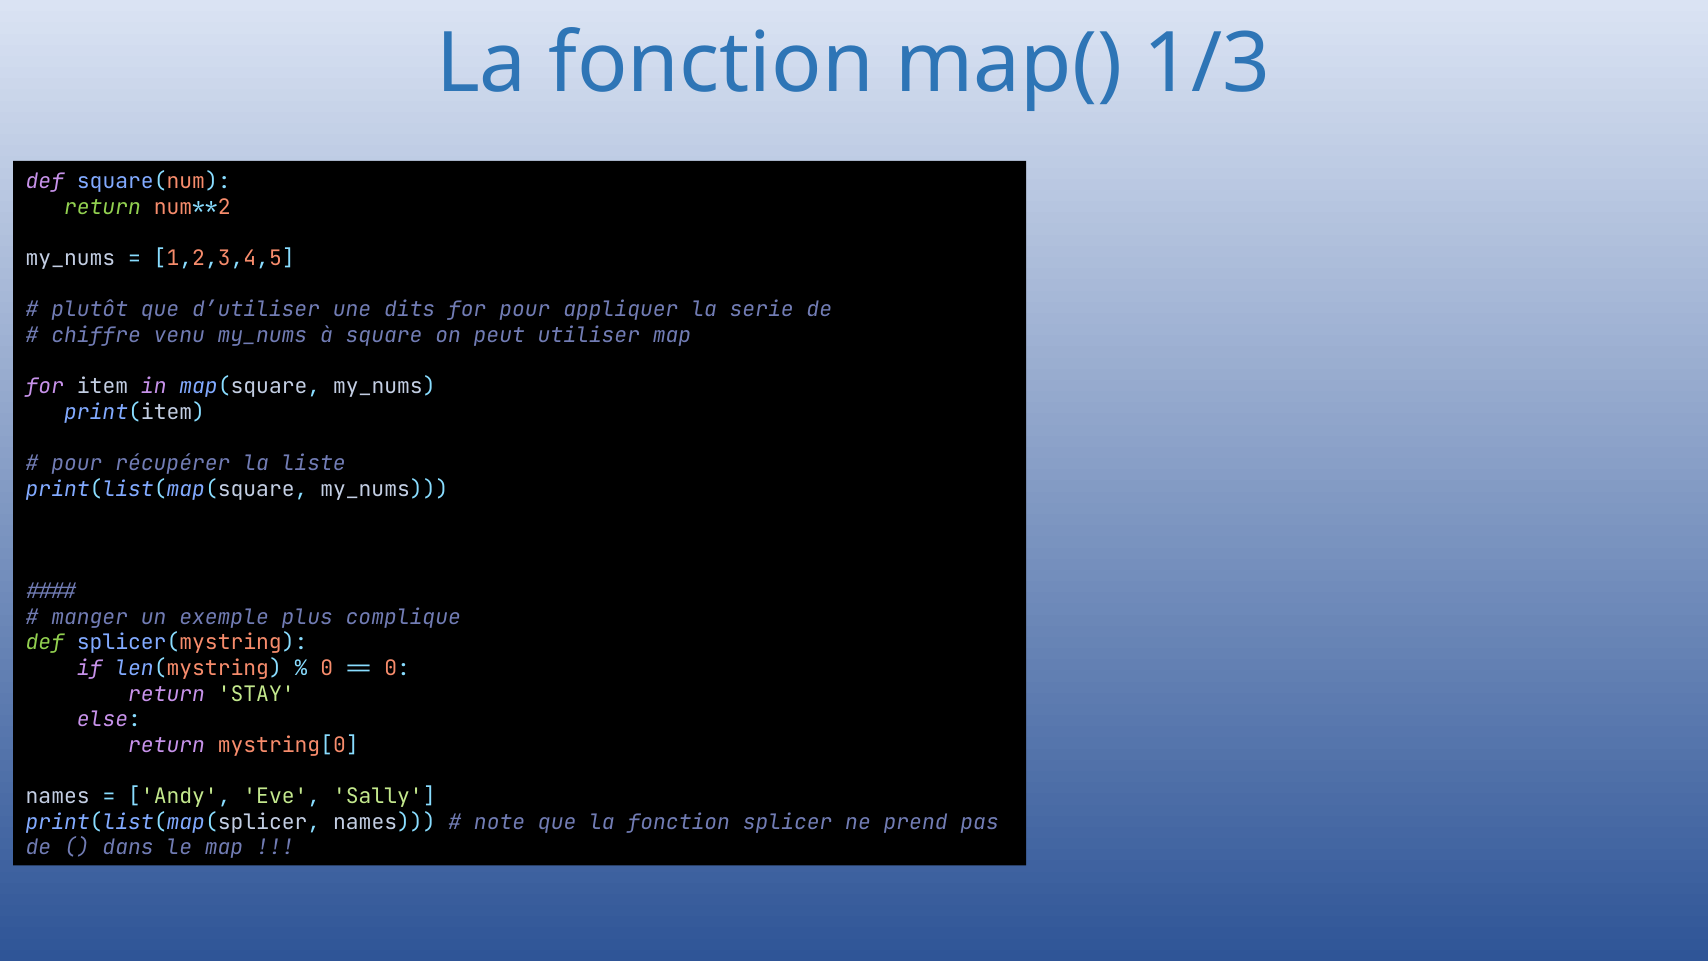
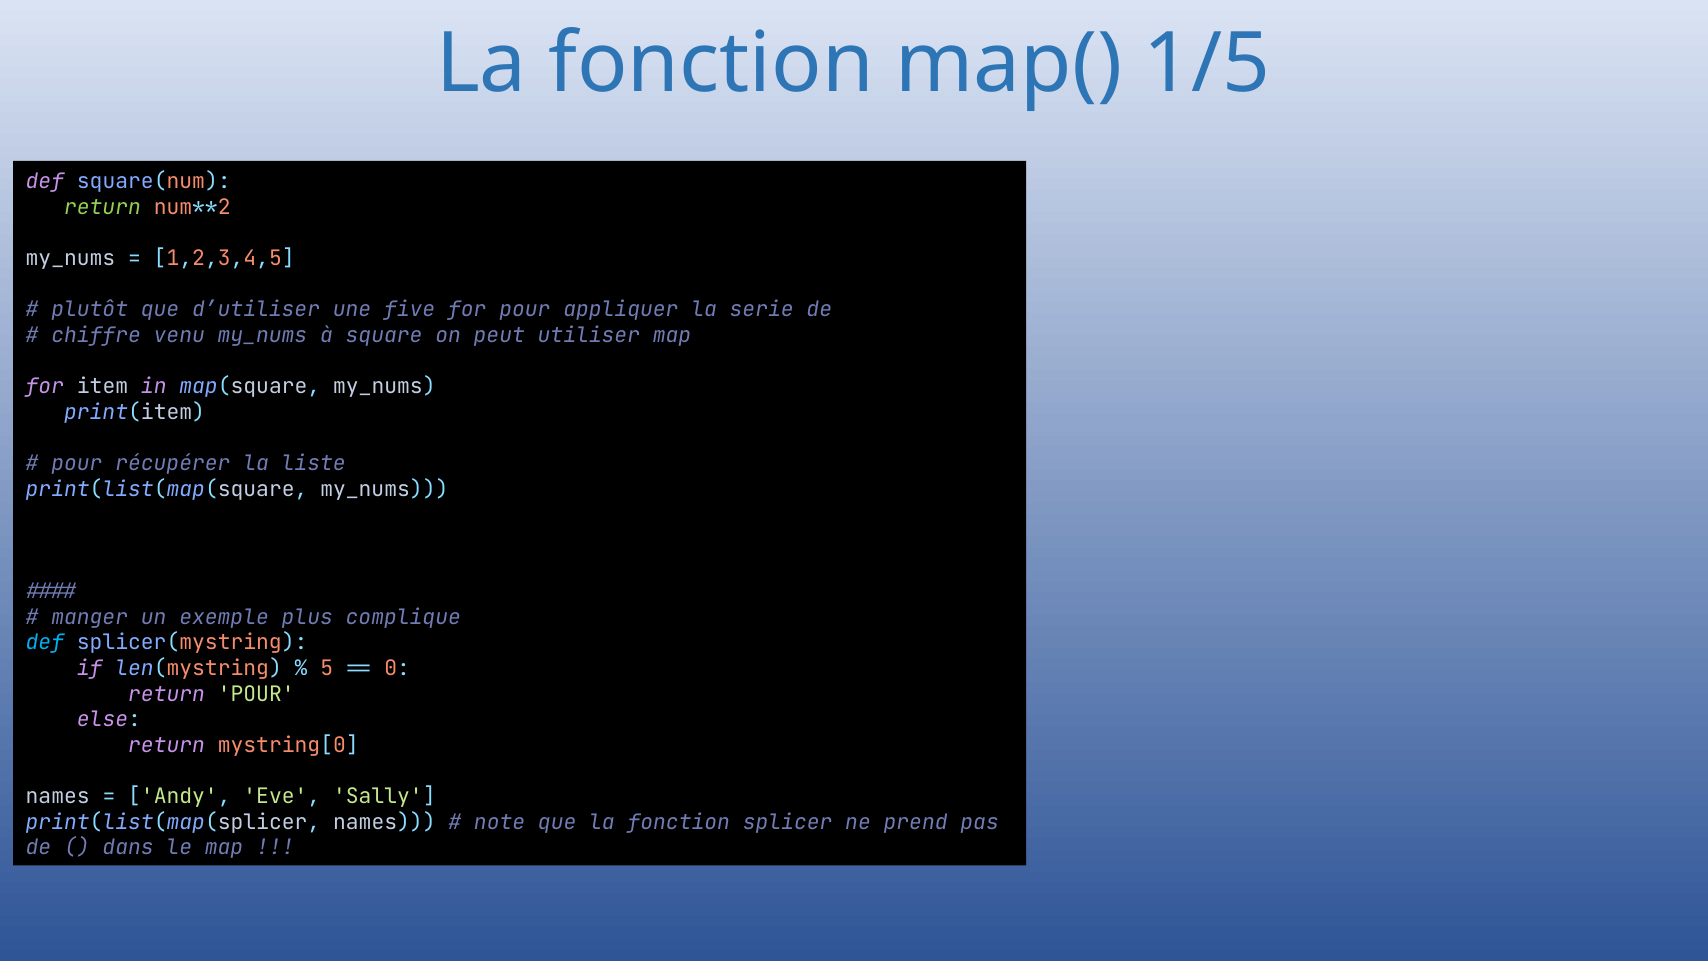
1/3: 1/3 -> 1/5
dits: dits -> five
def at (45, 643) colour: light green -> light blue
0 at (327, 668): 0 -> 5
return STAY: STAY -> POUR
